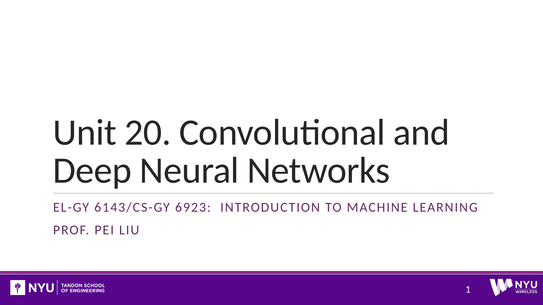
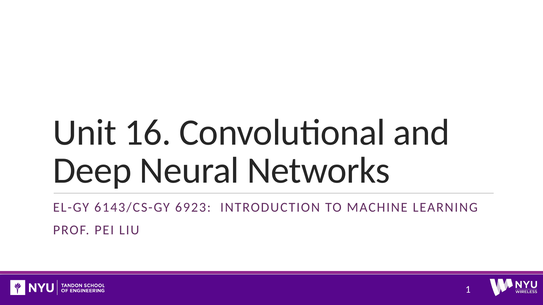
20: 20 -> 16
